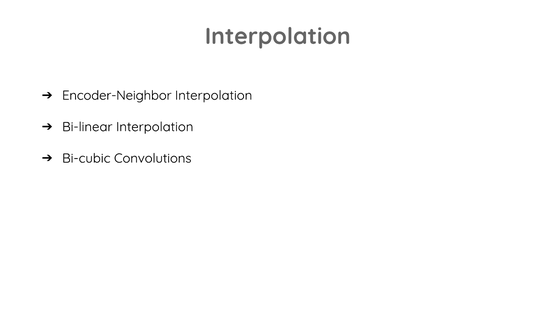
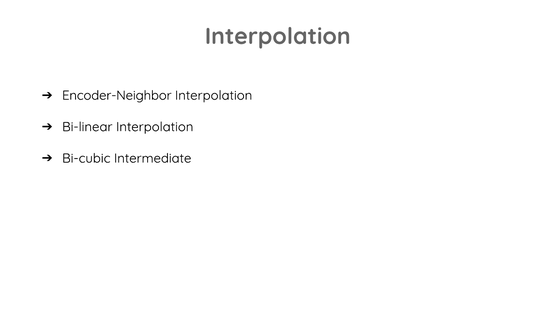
Convolutions: Convolutions -> Intermediate
